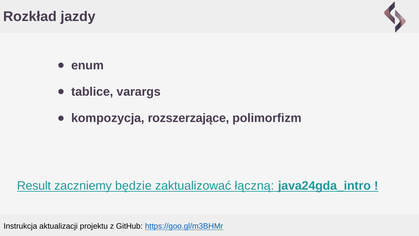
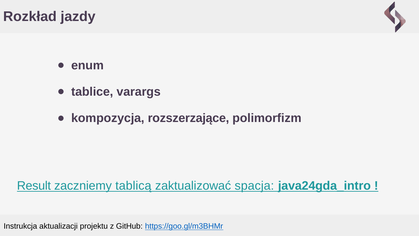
będzie: będzie -> tablicą
łączną: łączną -> spacja
